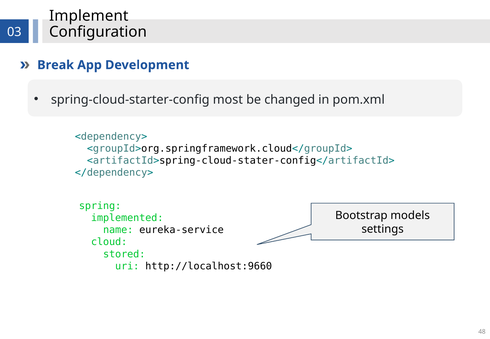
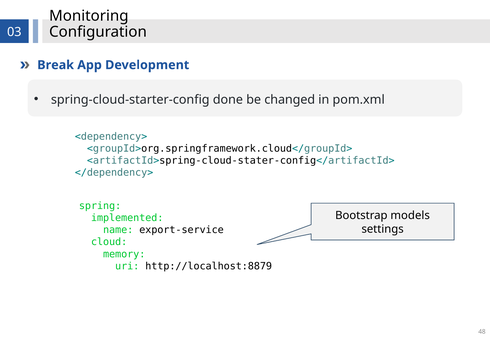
Implement: Implement -> Monitoring
most: most -> done
eureka-service: eureka-service -> export-service
stored: stored -> memory
http://localhost:9660: http://localhost:9660 -> http://localhost:8879
